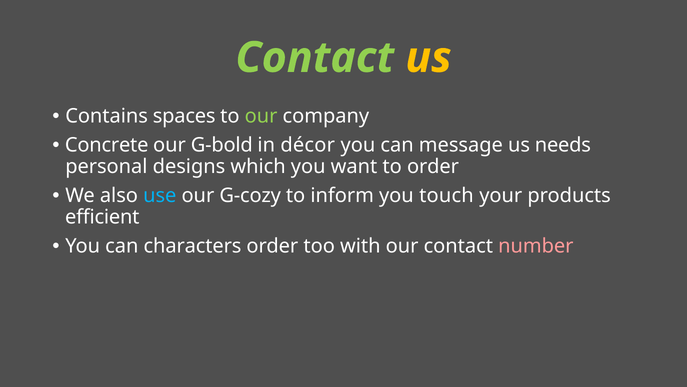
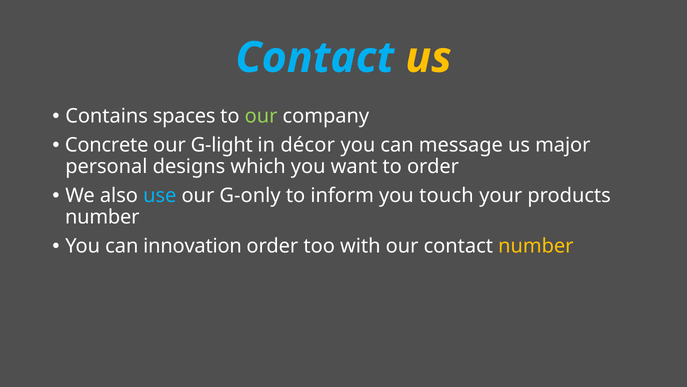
Contact at (315, 58) colour: light green -> light blue
G-bold: G-bold -> G-light
needs: needs -> major
G-cozy: G-cozy -> G-only
efficient at (102, 217): efficient -> number
characters: characters -> innovation
number at (536, 246) colour: pink -> yellow
